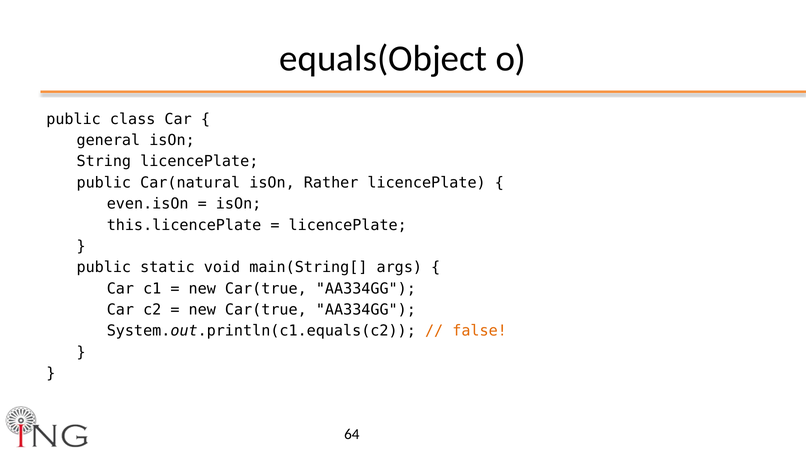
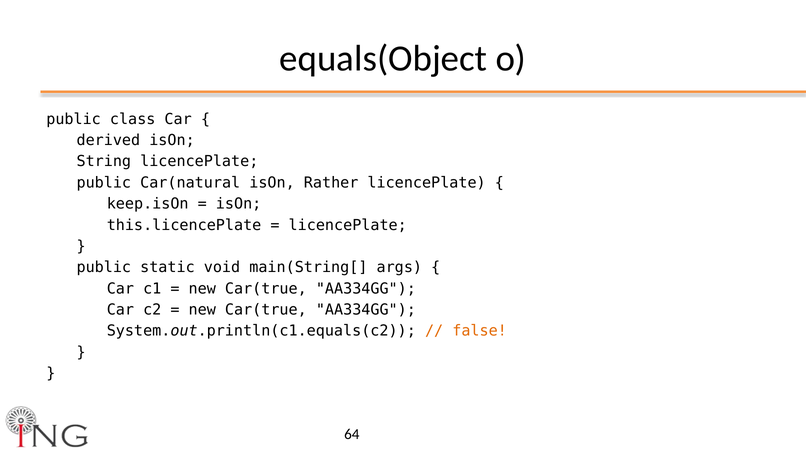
general: general -> derived
even.isOn: even.isOn -> keep.isOn
